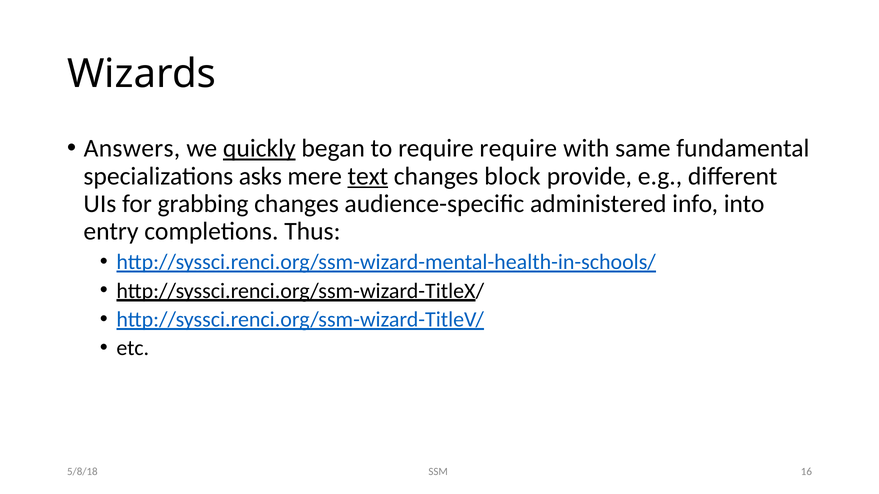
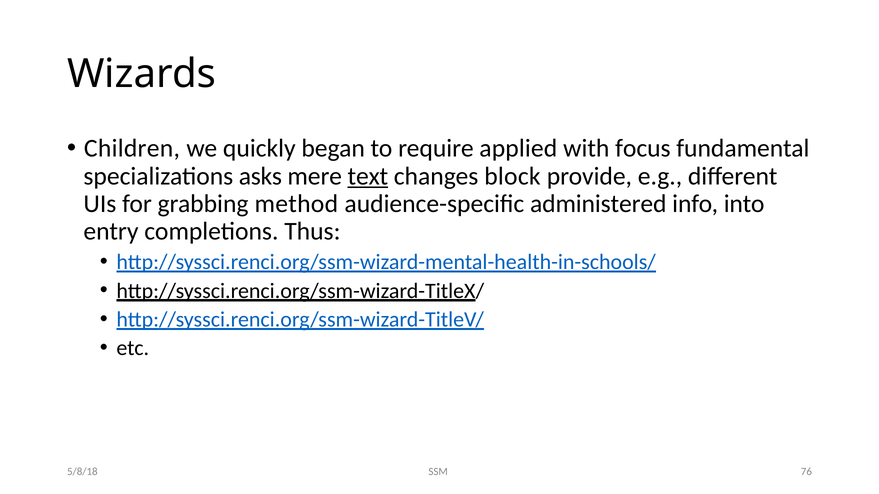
Answers: Answers -> Children
quickly underline: present -> none
require require: require -> applied
same: same -> focus
grabbing changes: changes -> method
16: 16 -> 76
